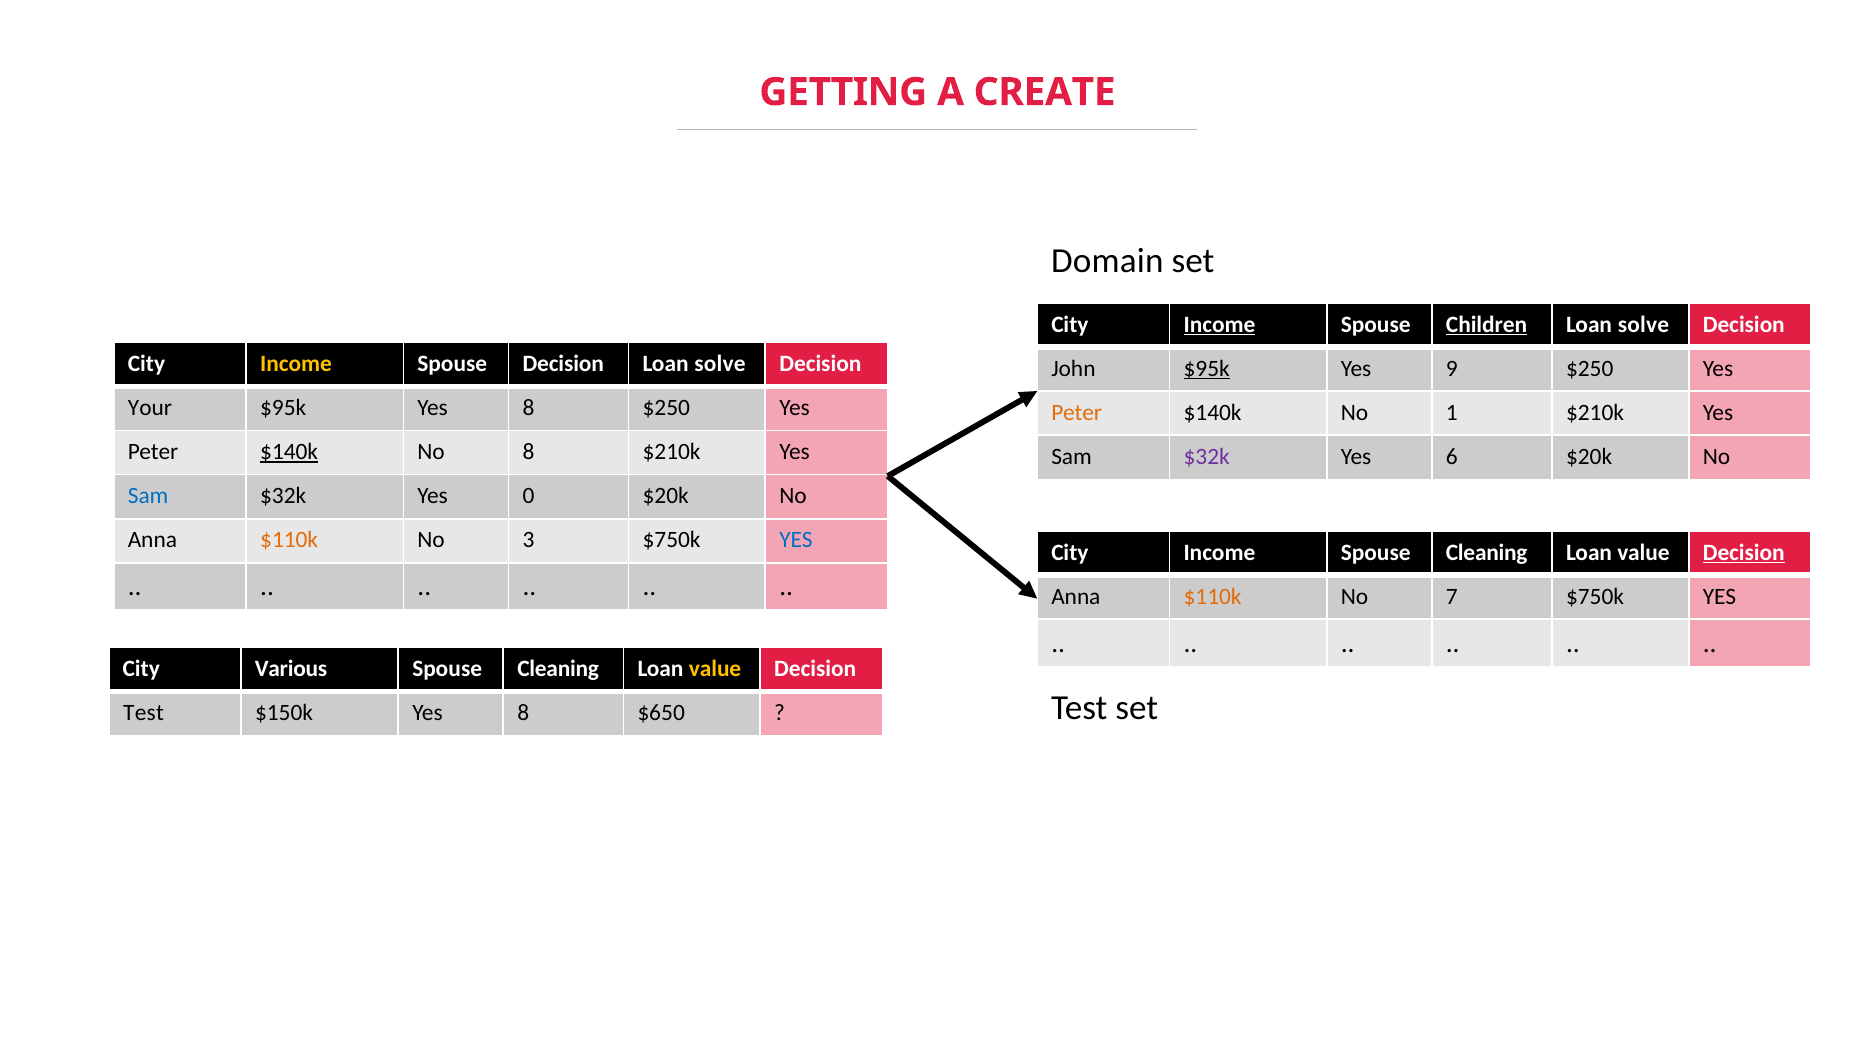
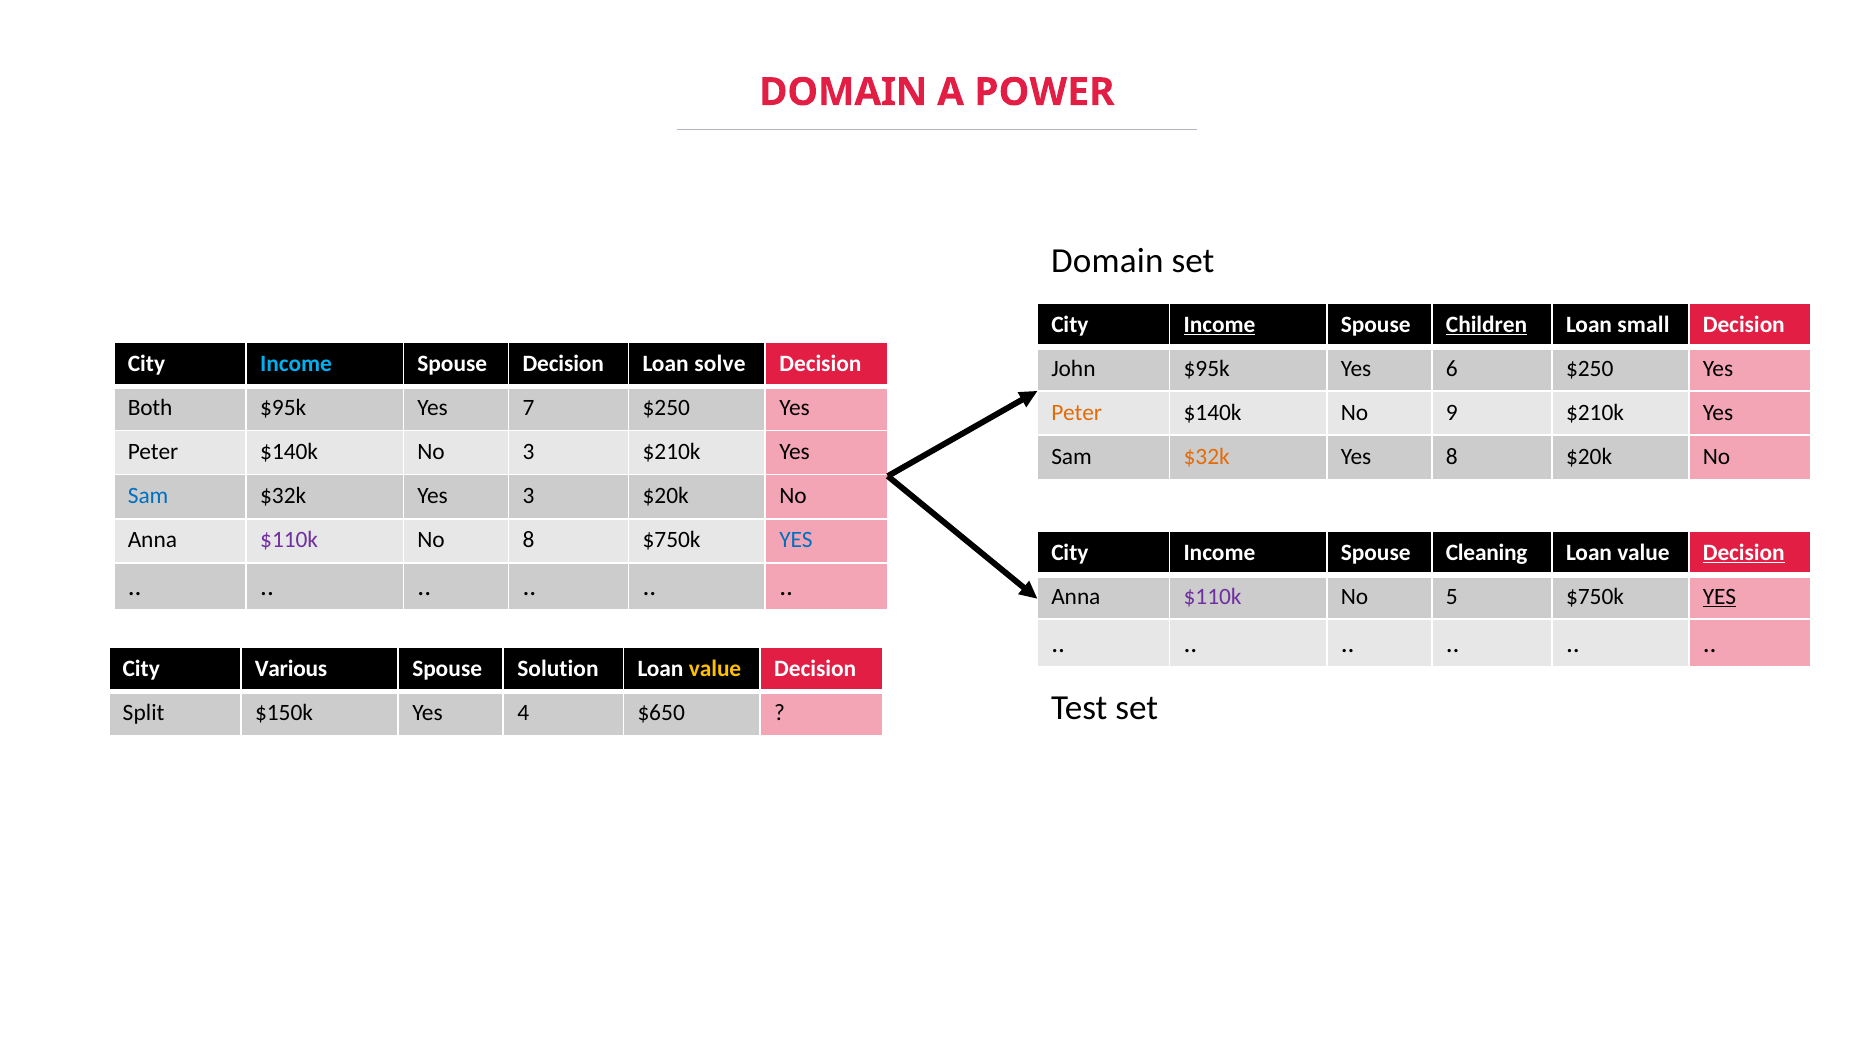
GETTING at (843, 92): GETTING -> DOMAIN
CREATE: CREATE -> POWER
solve at (1643, 324): solve -> small
Income at (296, 364) colour: yellow -> light blue
$95k at (1207, 369) underline: present -> none
9: 9 -> 6
Your: Your -> Both
$95k Yes 8: 8 -> 7
1: 1 -> 9
$140k at (289, 452) underline: present -> none
No 8: 8 -> 3
$32k at (1207, 457) colour: purple -> orange
Yes 6: 6 -> 8
Yes 0: 0 -> 3
$110k at (289, 540) colour: orange -> purple
No 3: 3 -> 8
$110k at (1213, 597) colour: orange -> purple
7: 7 -> 5
YES at (1719, 597) underline: none -> present
Cleaning at (558, 669): Cleaning -> Solution
Test at (144, 713): Test -> Split
$150k Yes 8: 8 -> 4
